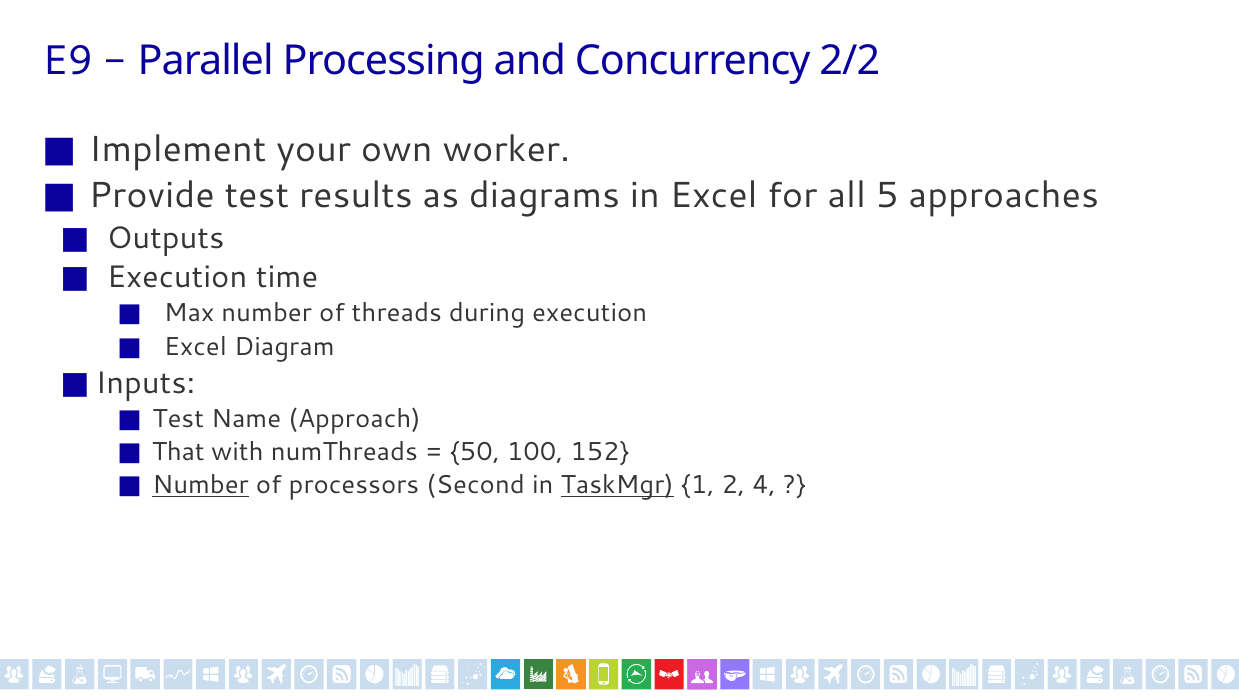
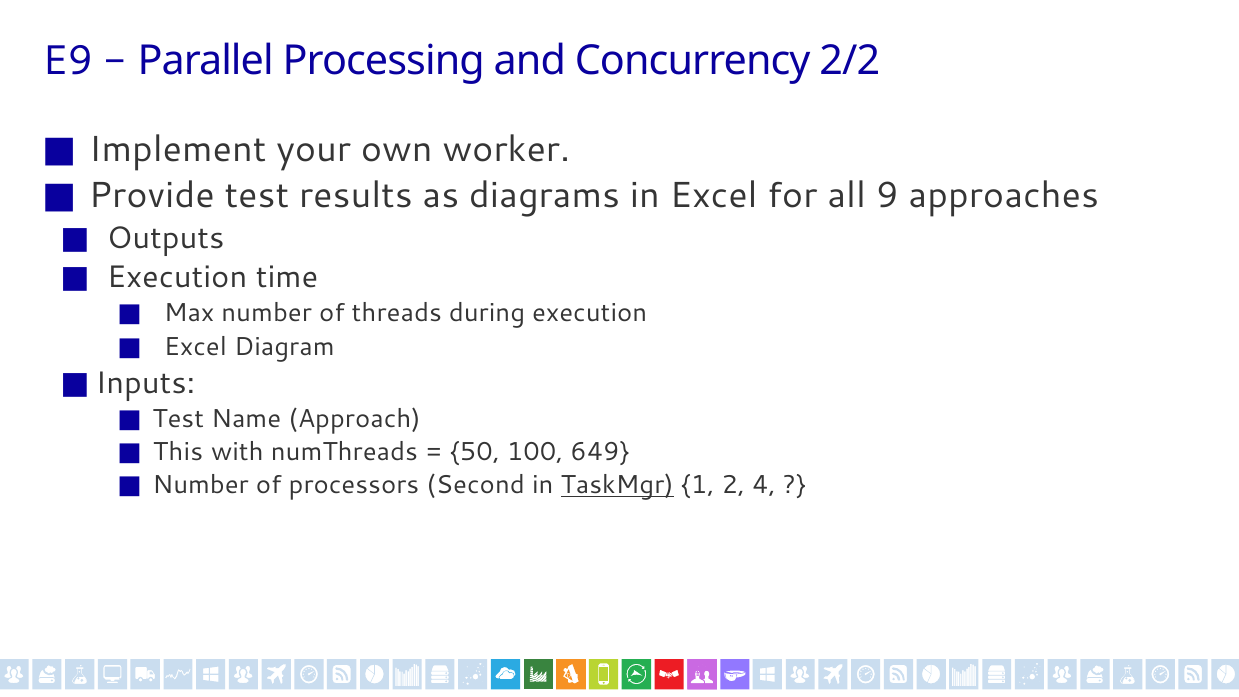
5: 5 -> 9
That: That -> This
152: 152 -> 649
Number at (201, 485) underline: present -> none
